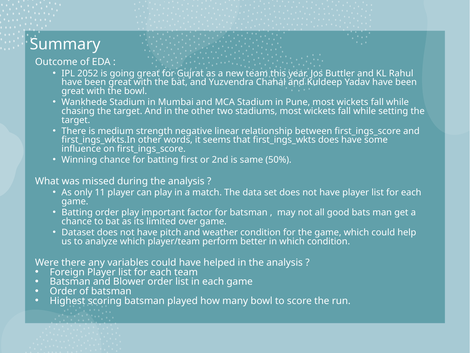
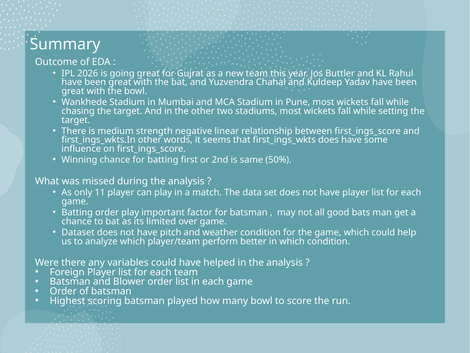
2052: 2052 -> 2026
